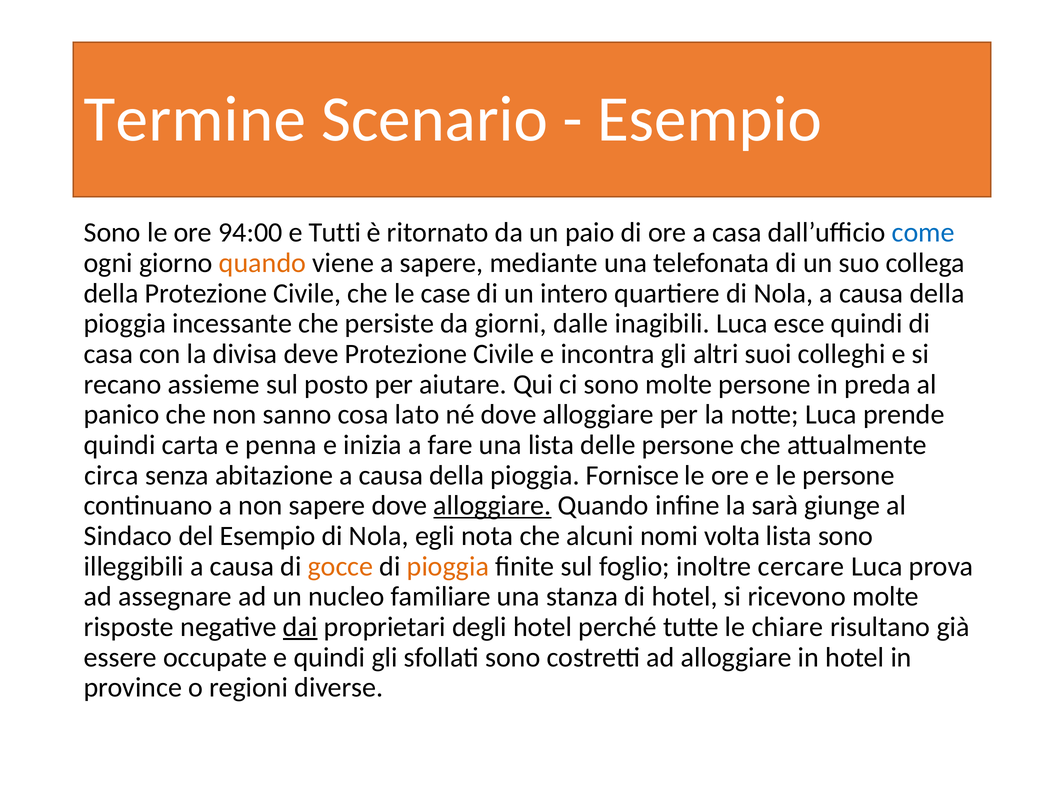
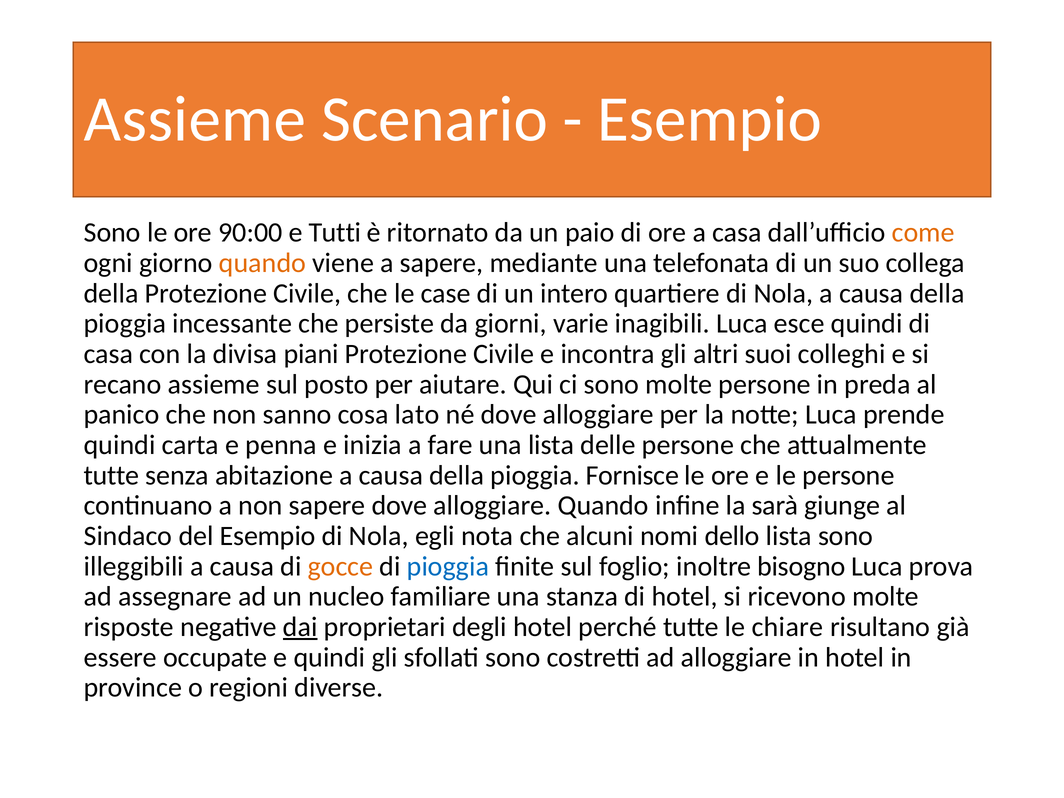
Termine at (195, 119): Termine -> Assieme
94:00: 94:00 -> 90:00
come colour: blue -> orange
dalle: dalle -> varie
deve: deve -> piani
circa at (111, 475): circa -> tutte
alloggiare at (492, 506) underline: present -> none
volta: volta -> dello
pioggia at (448, 566) colour: orange -> blue
cercare: cercare -> bisogno
